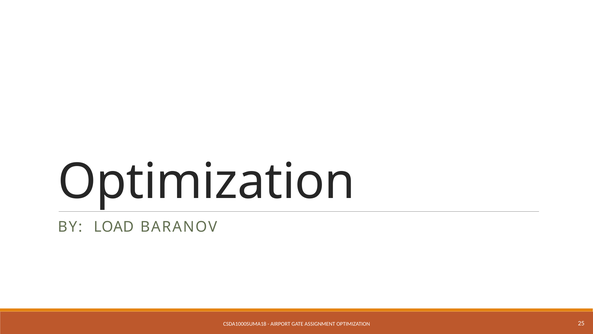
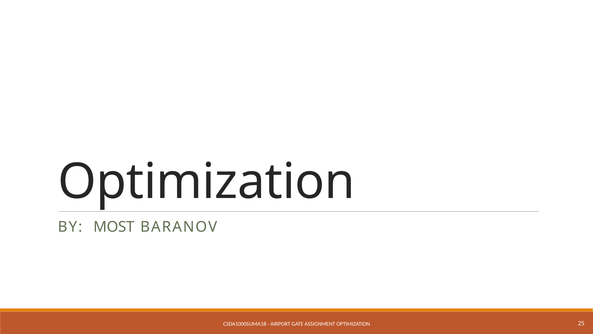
LOAD: LOAD -> MOST
